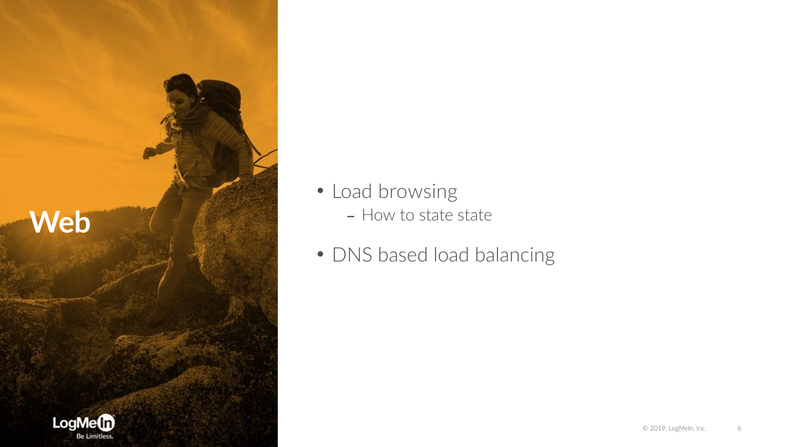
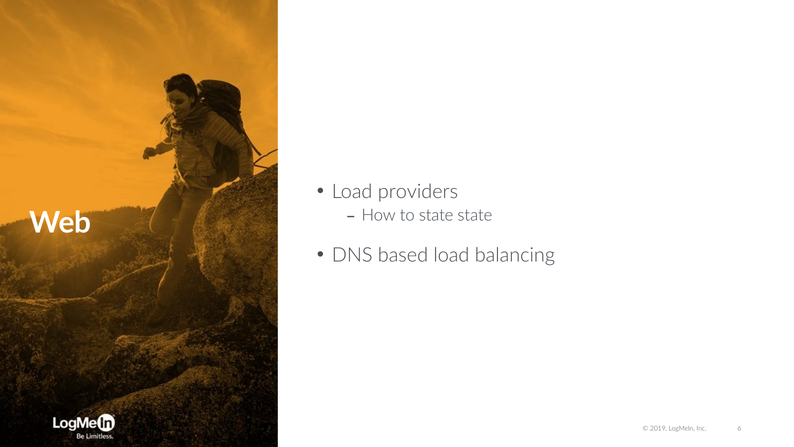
browsing: browsing -> providers
